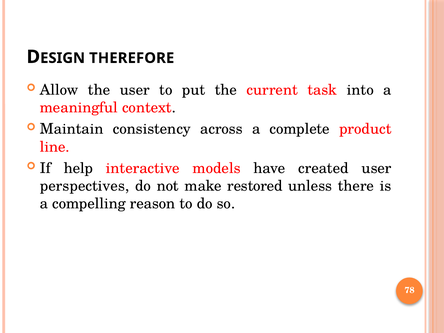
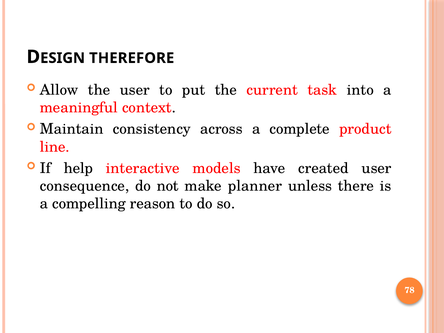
perspectives: perspectives -> consequence
restored: restored -> planner
